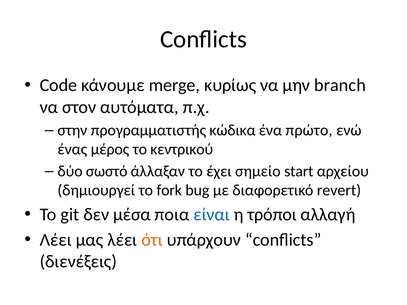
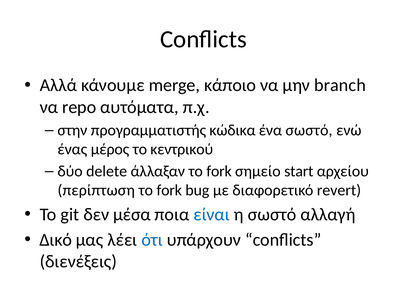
Code: Code -> Αλλά
κυρίως: κυρίως -> κάποιο
στον: στον -> repo
ένα πρώτο: πρώτο -> σωστό
σωστό: σωστό -> delete
άλλαξαν το έχει: έχει -> fork
δημιουργεί: δημιουργεί -> περίπτωση
η τρόποι: τρόποι -> σωστό
Λέει at (56, 240): Λέει -> Δικό
ότι colour: orange -> blue
